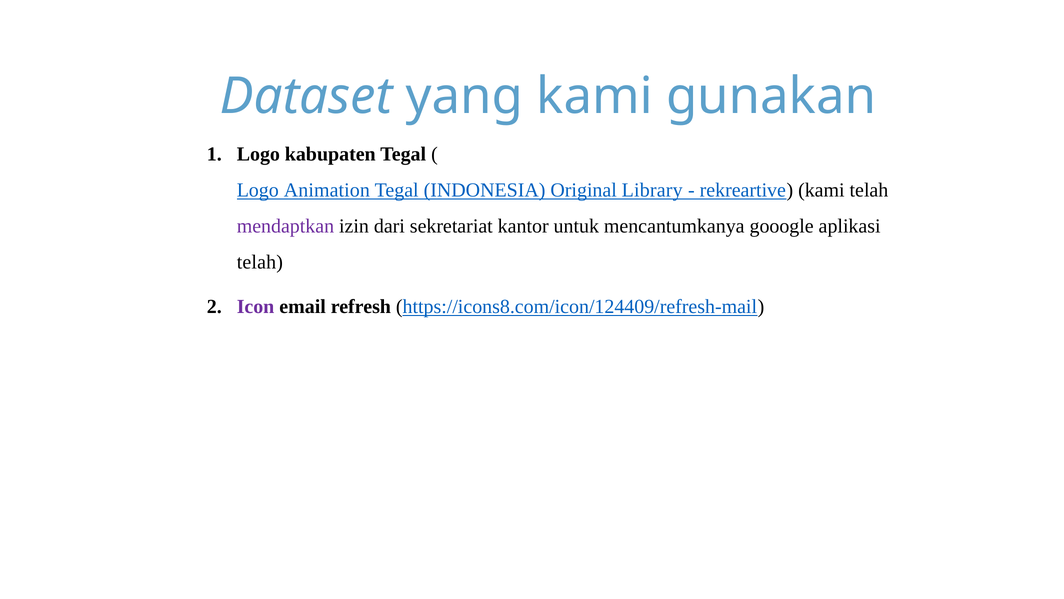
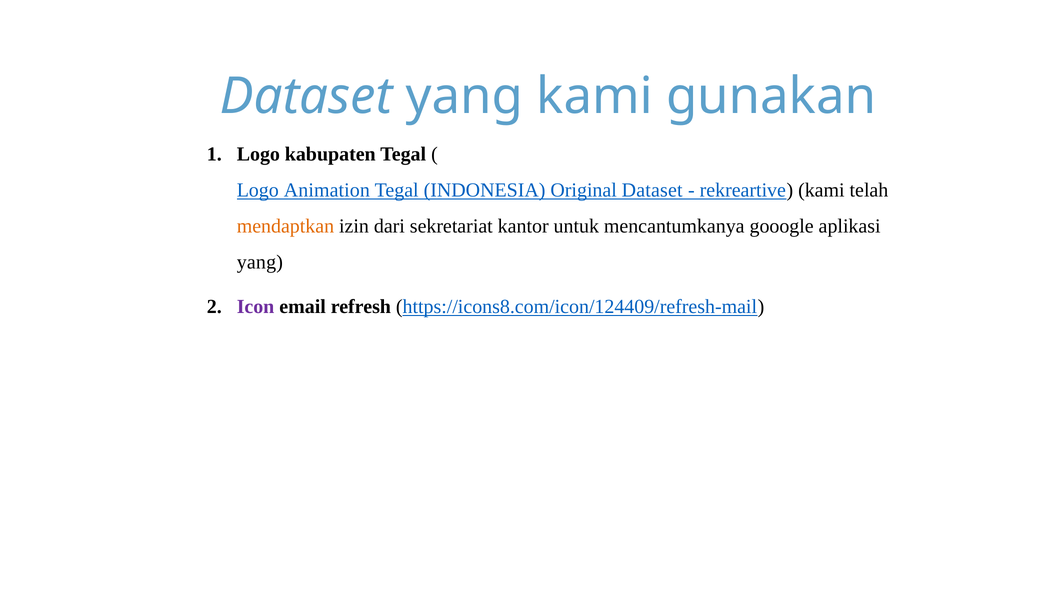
Original Library: Library -> Dataset
mendaptkan colour: purple -> orange
telah at (260, 262): telah -> yang
